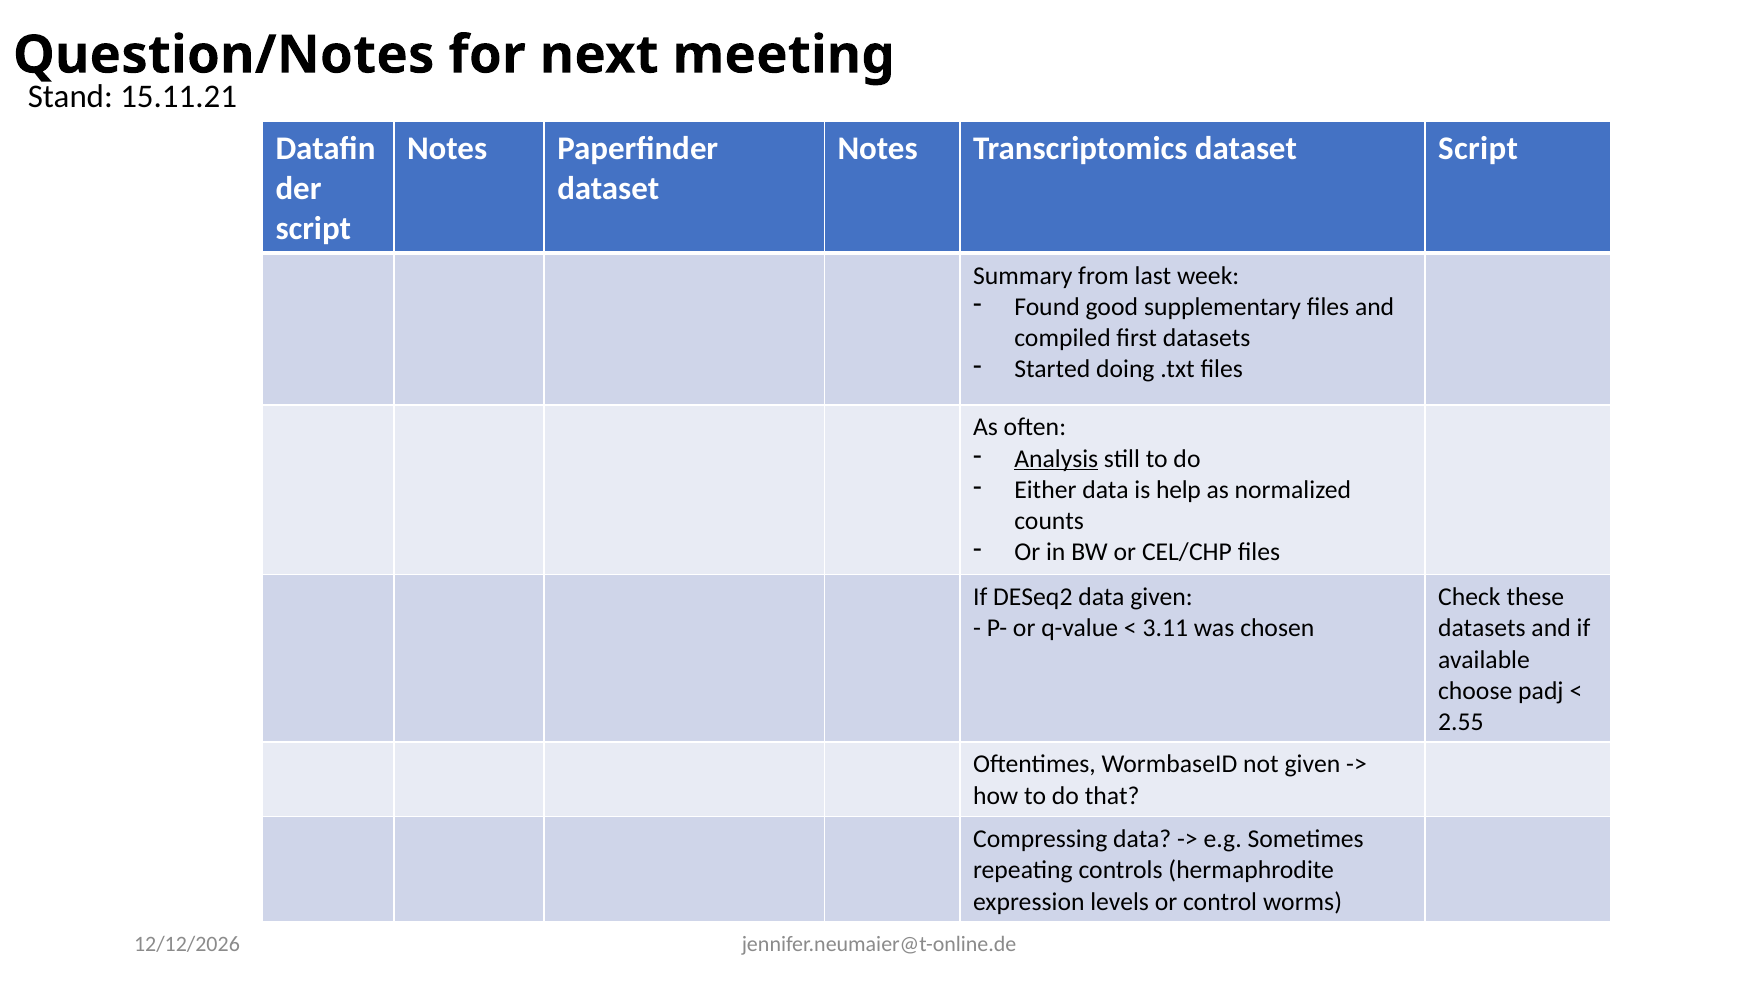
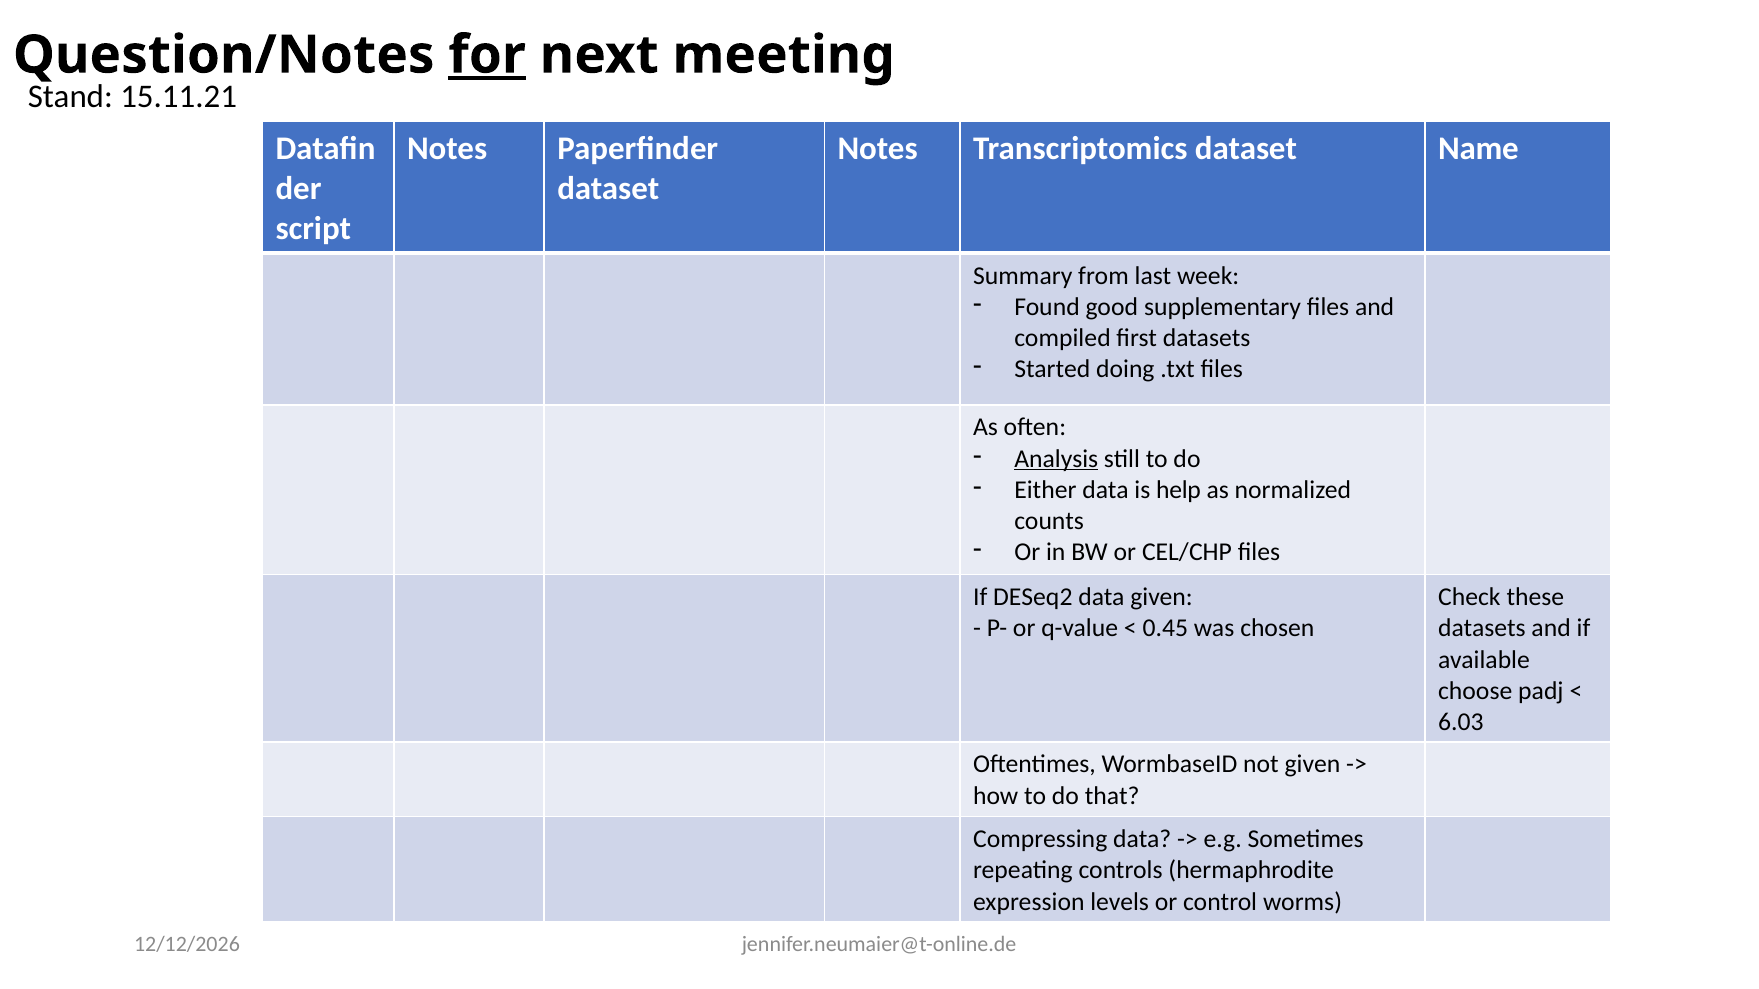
for underline: none -> present
dataset Script: Script -> Name
3.11: 3.11 -> 0.45
2.55: 2.55 -> 6.03
